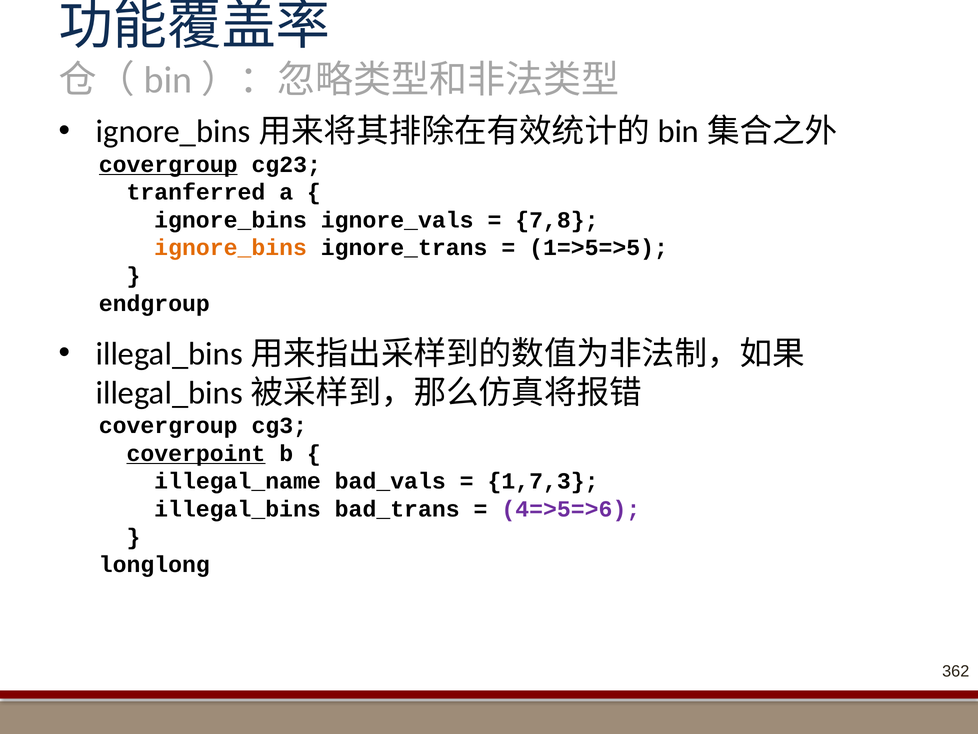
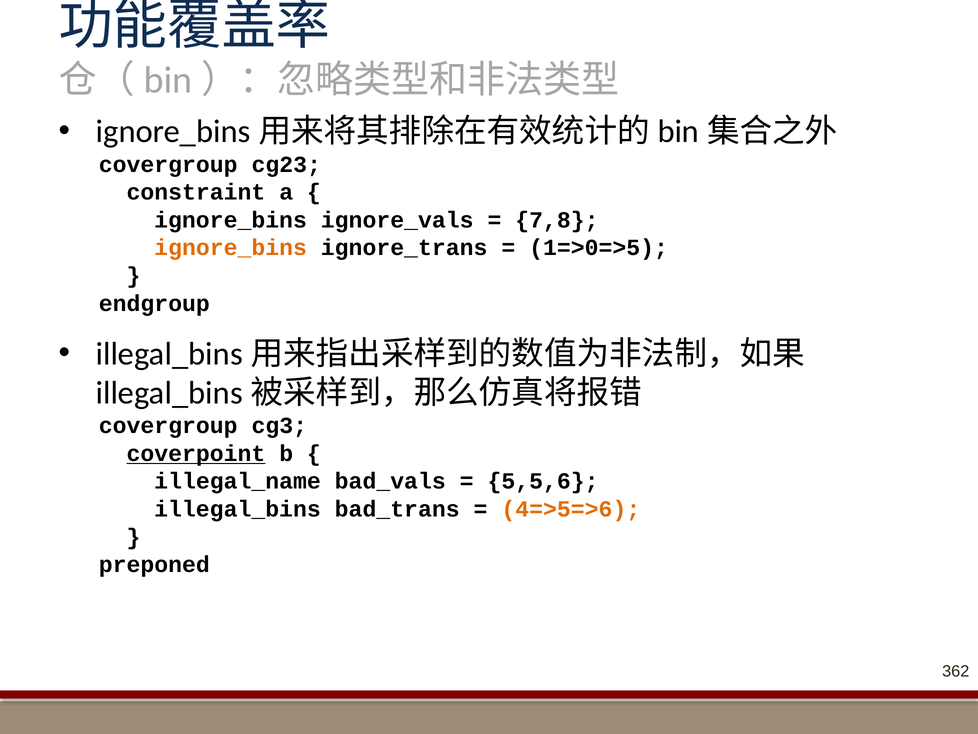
covergroup at (168, 164) underline: present -> none
tranferred: tranferred -> constraint
1=>5=>5: 1=>5=>5 -> 1=>0=>5
1,7,3: 1,7,3 -> 5,5,6
4=>5=>6 colour: purple -> orange
longlong: longlong -> preponed
